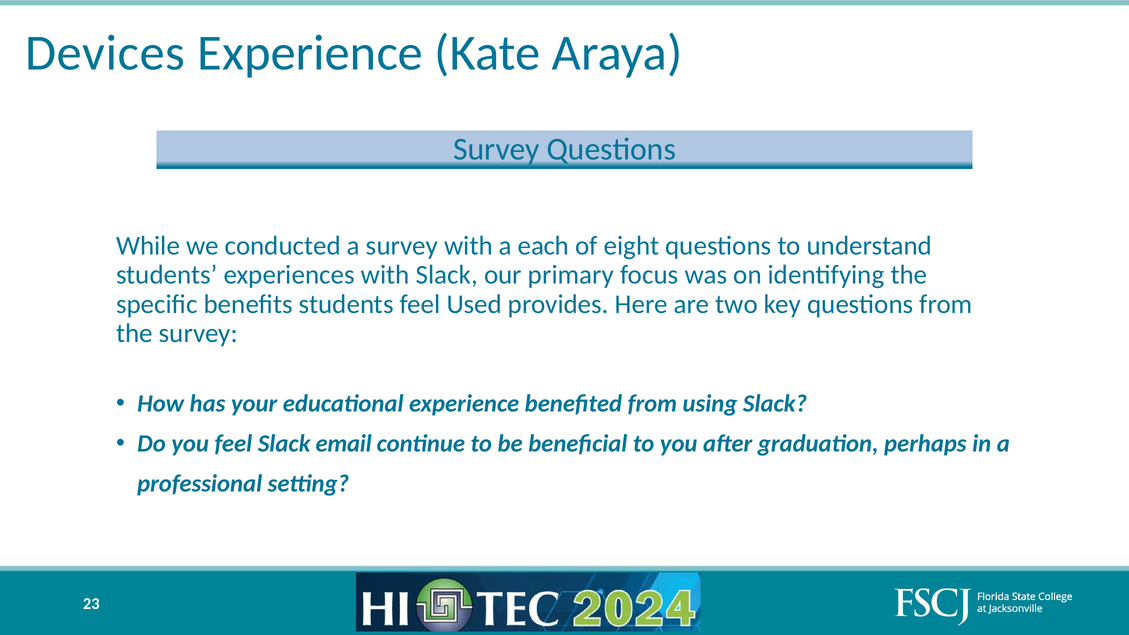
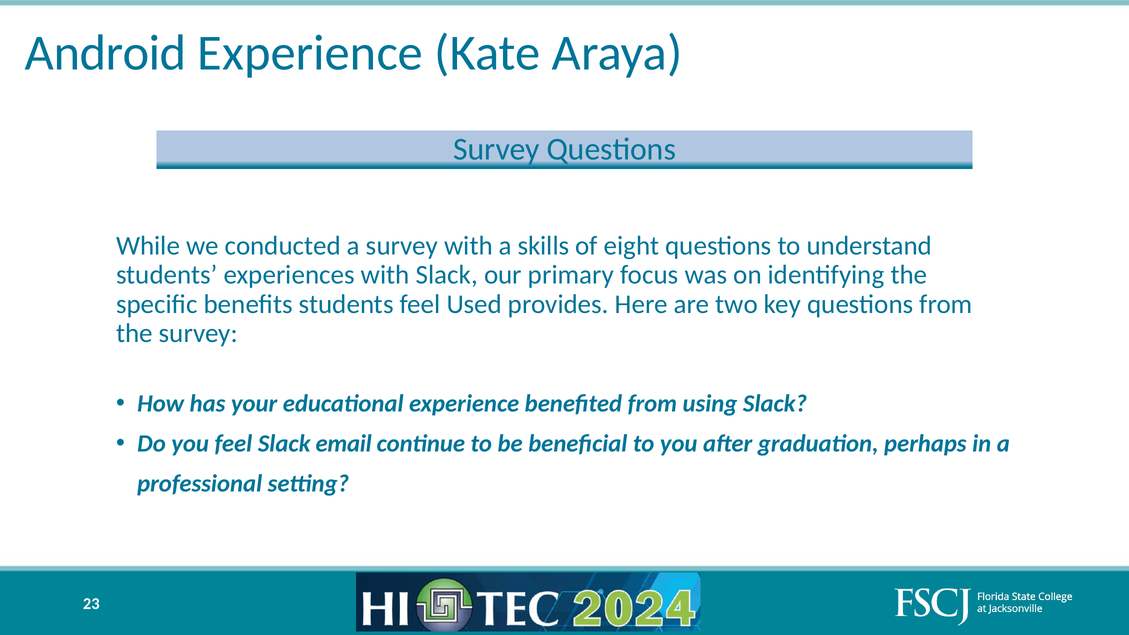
Devices: Devices -> Android
each: each -> skills
